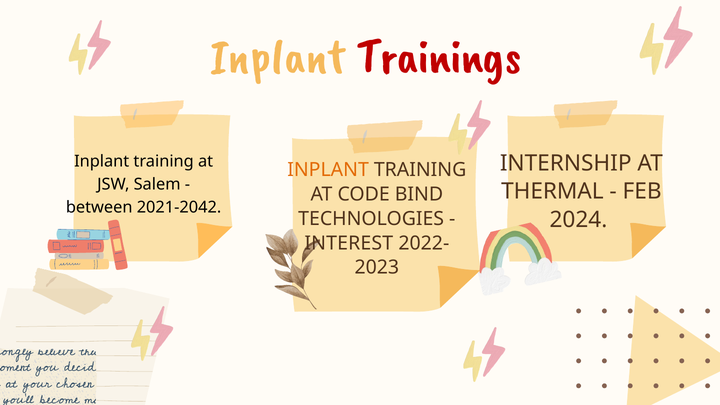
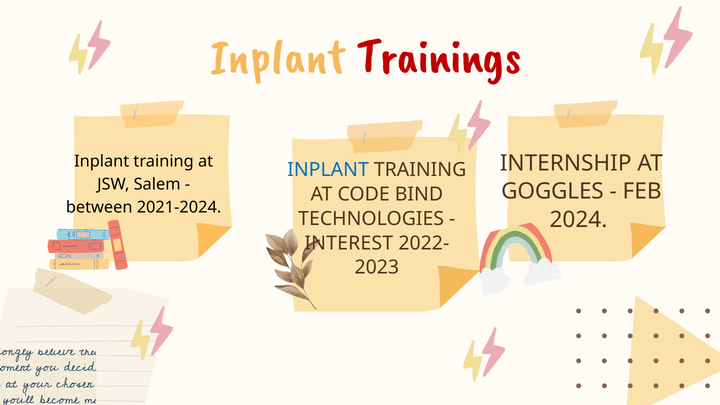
INPLANT at (328, 170) colour: orange -> blue
THERMAL: THERMAL -> GOGGLES
2021-2042: 2021-2042 -> 2021-2024
